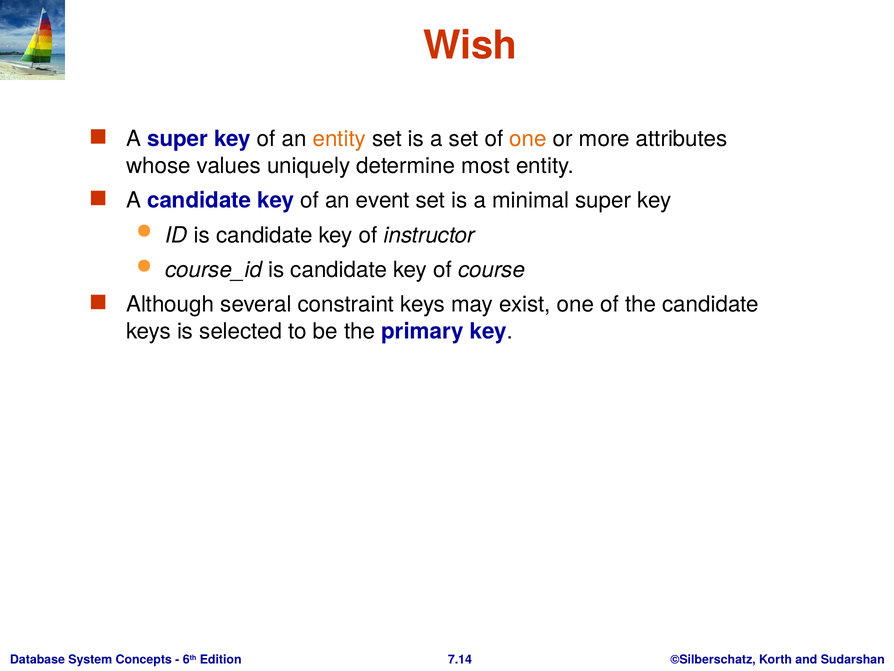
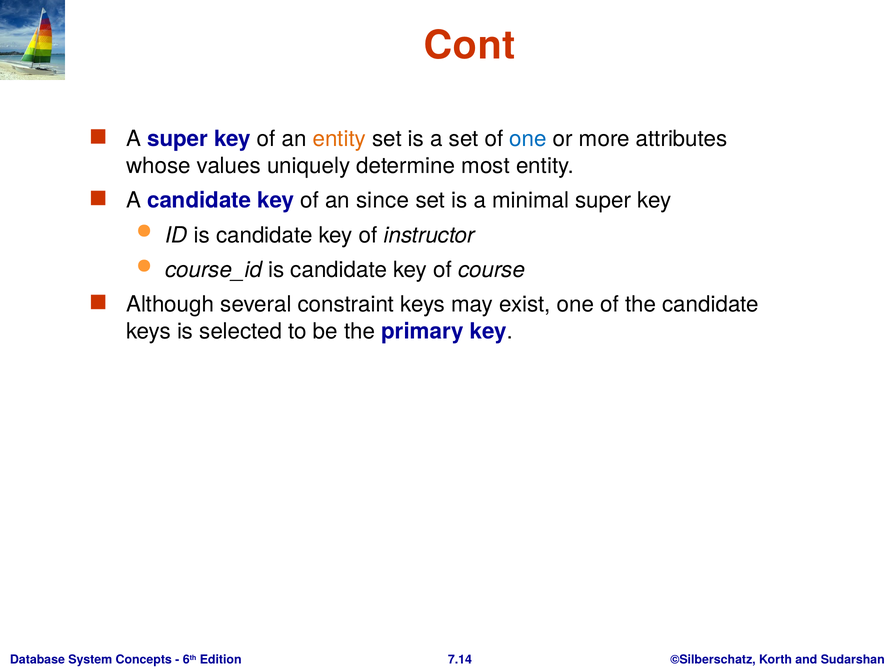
Wish: Wish -> Cont
one at (528, 139) colour: orange -> blue
event: event -> since
